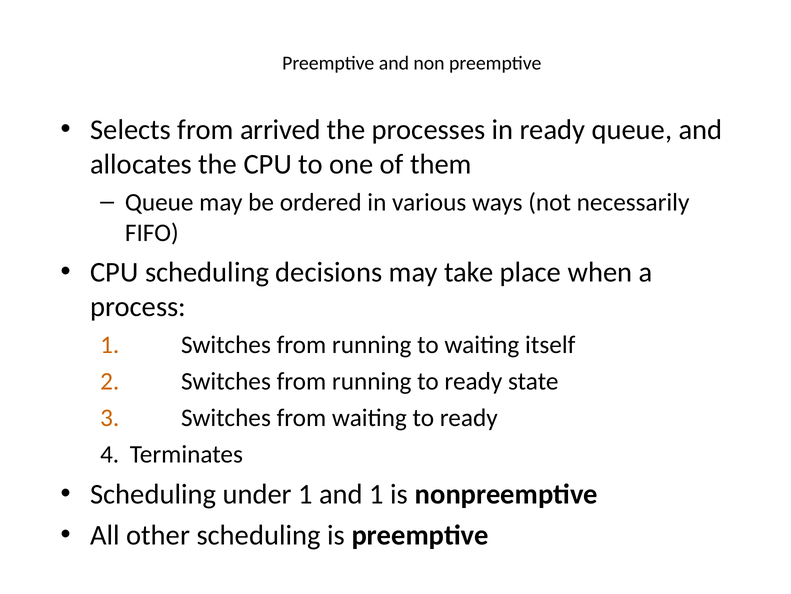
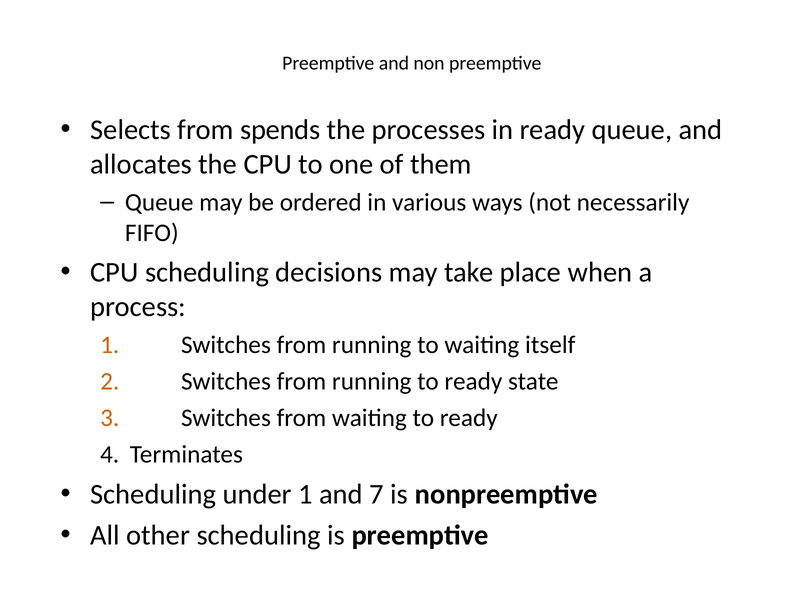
arrived: arrived -> spends
and 1: 1 -> 7
